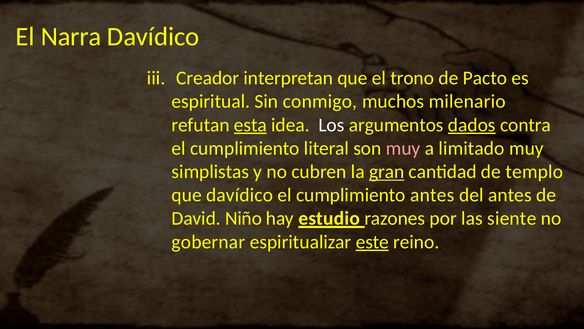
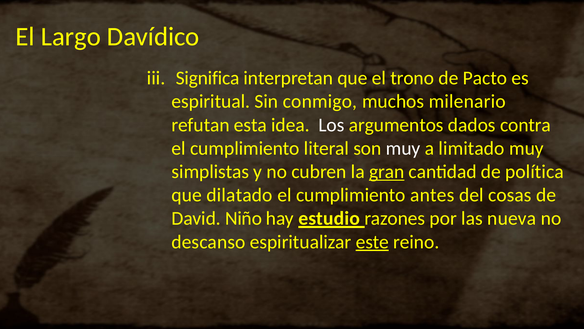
Narra: Narra -> Largo
Creador: Creador -> Significa
esta underline: present -> none
dados underline: present -> none
muy at (403, 148) colour: pink -> white
templo: templo -> política
que davídico: davídico -> dilatado
del antes: antes -> cosas
siente: siente -> nueva
gobernar: gobernar -> descanso
